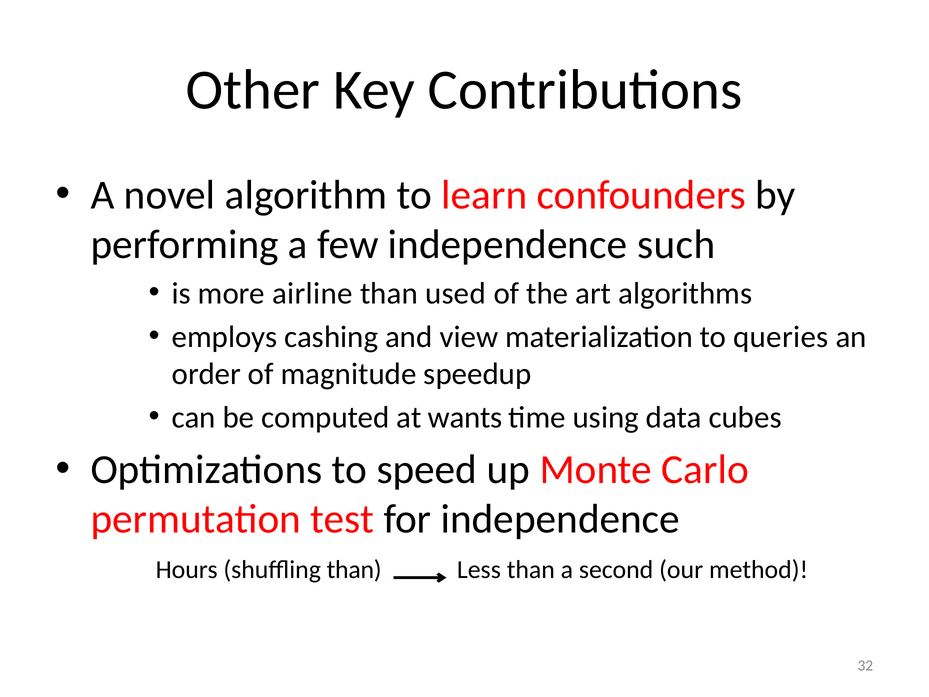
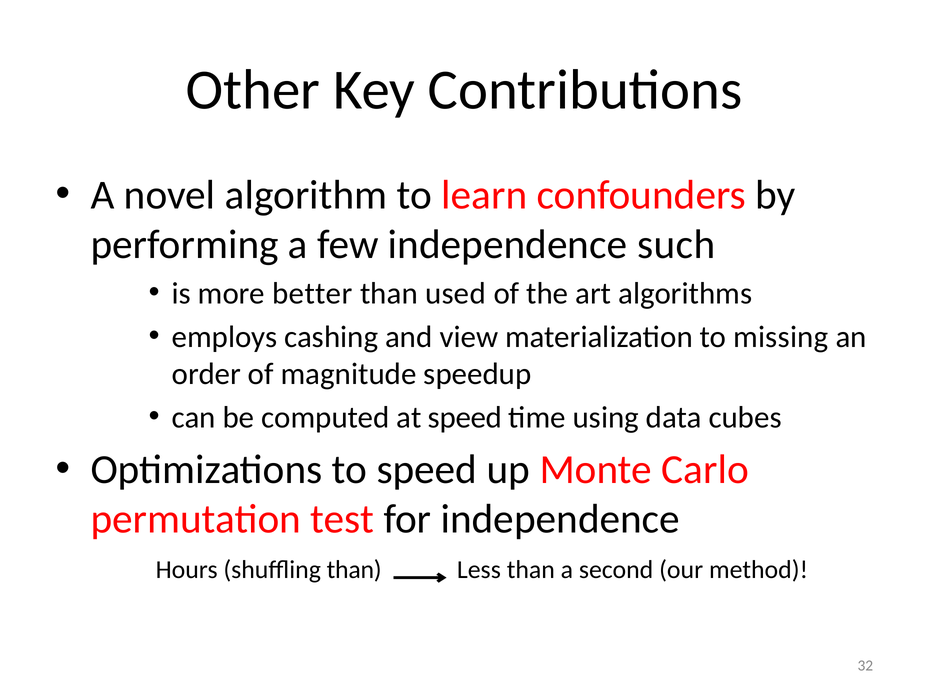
airline: airline -> better
queries: queries -> missing
at wants: wants -> speed
